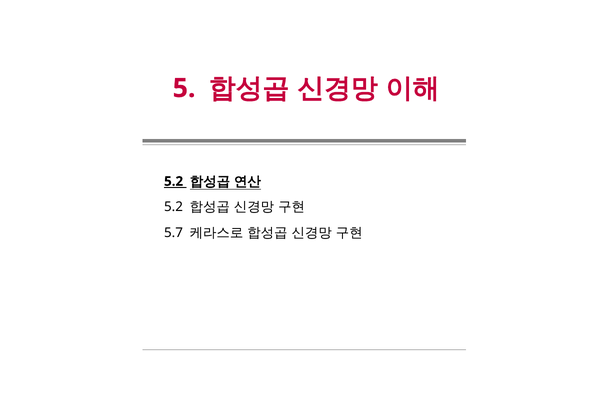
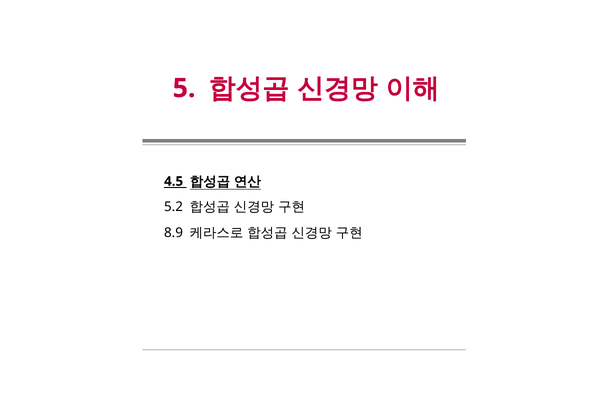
5.2 at (174, 181): 5.2 -> 4.5
5.7: 5.7 -> 8.9
